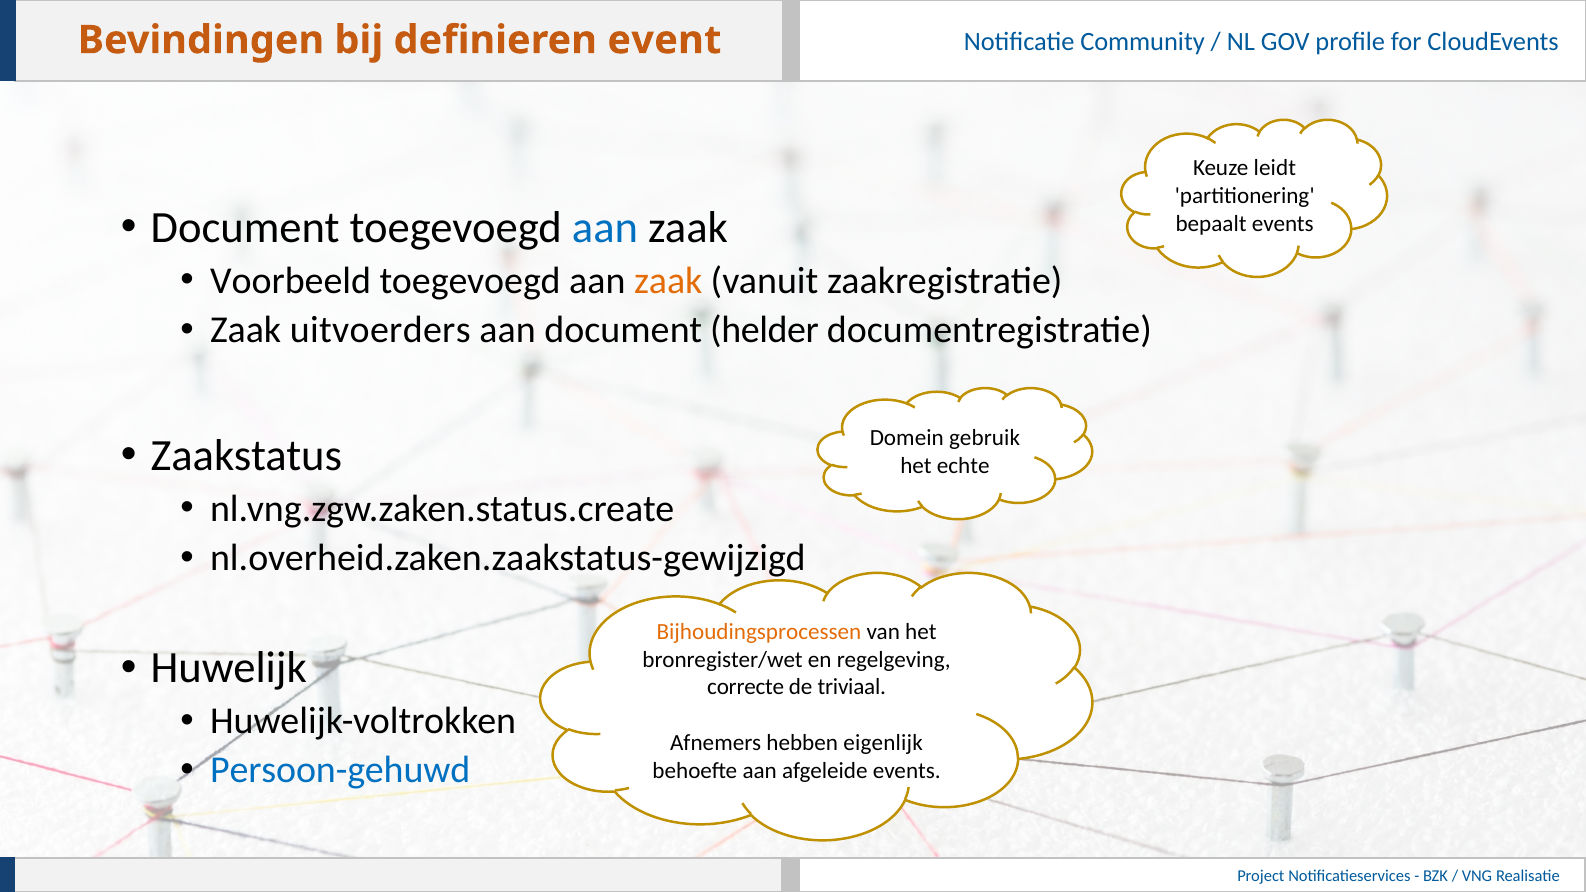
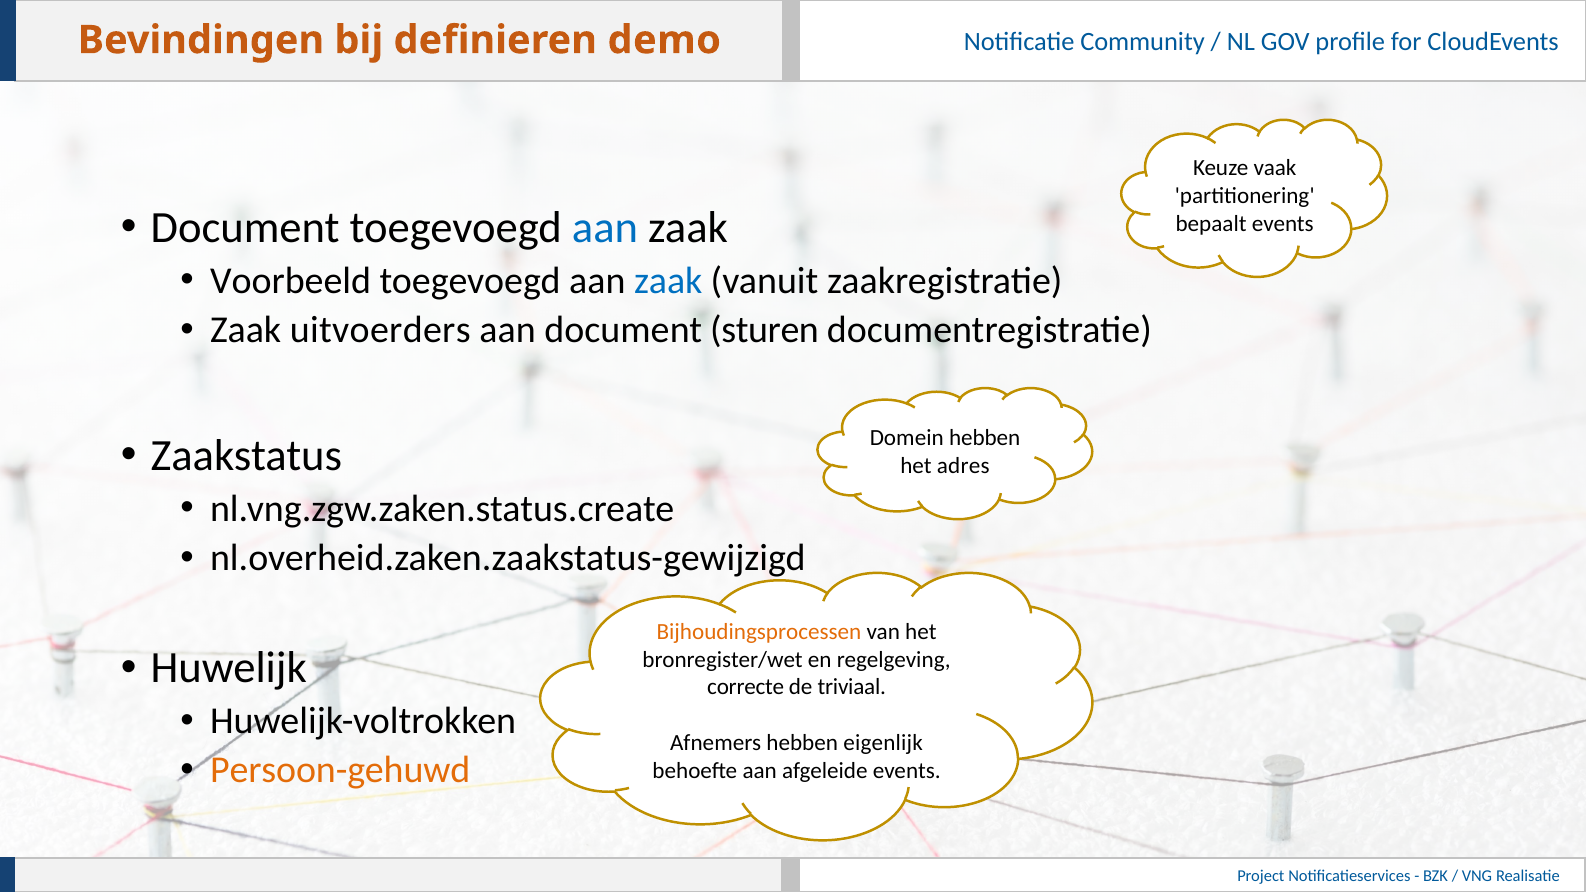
event: event -> demo
leidt: leidt -> vaak
zaak at (668, 281) colour: orange -> blue
helder: helder -> sturen
Domein gebruik: gebruik -> hebben
echte: echte -> adres
Persoon-gehuwd colour: blue -> orange
